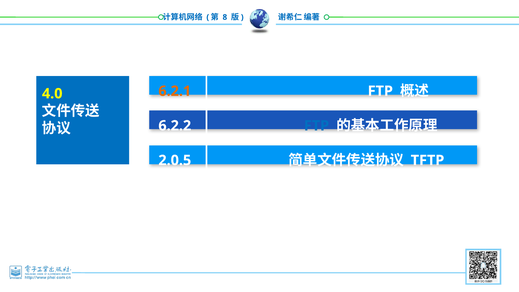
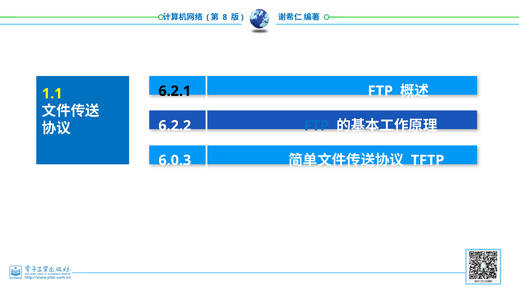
6.2.1 colour: orange -> black
4.0: 4.0 -> 1.1
2.0.5: 2.0.5 -> 6.0.3
